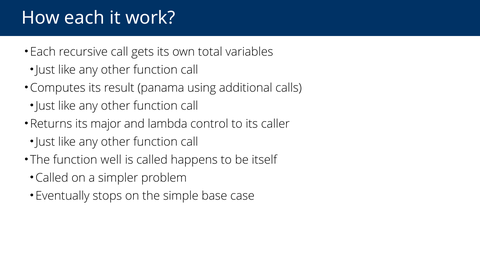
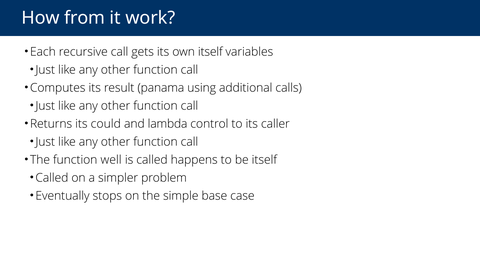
How each: each -> from
own total: total -> itself
major: major -> could
